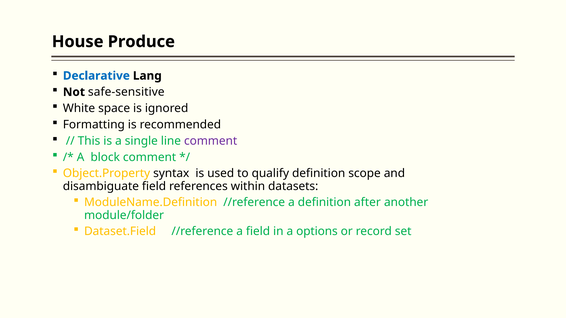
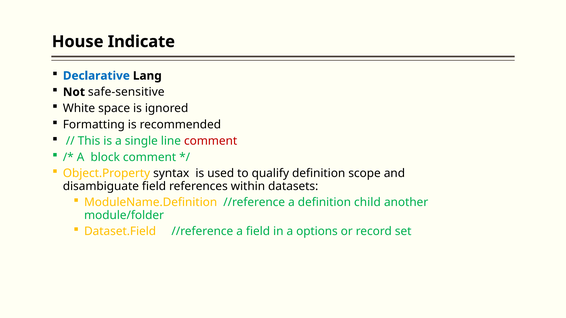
Produce: Produce -> Indicate
comment at (211, 141) colour: purple -> red
after: after -> child
